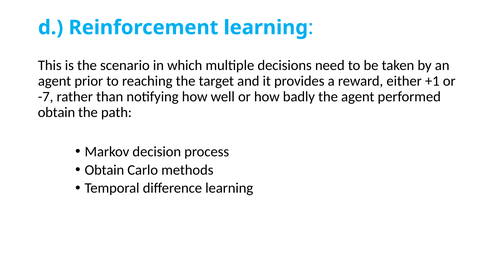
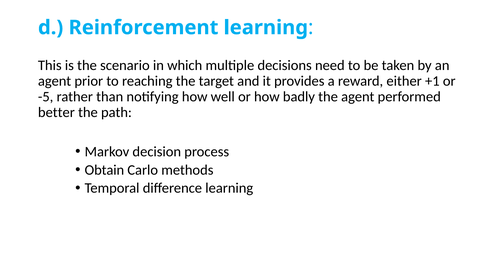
-7: -7 -> -5
obtain at (56, 113): obtain -> better
